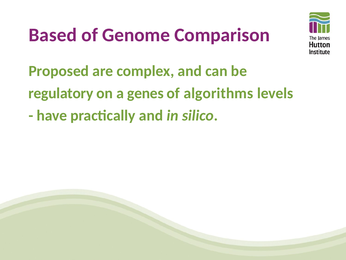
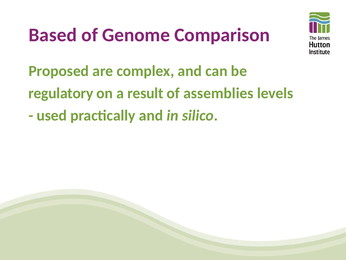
genes: genes -> result
algorithms: algorithms -> assemblies
have: have -> used
